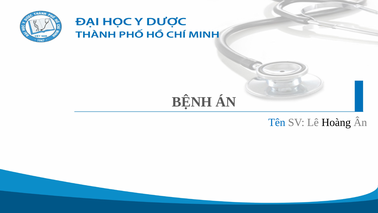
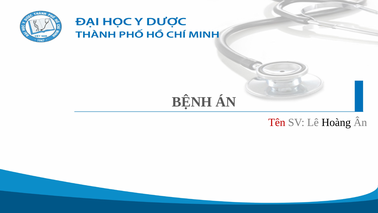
Tên colour: blue -> red
